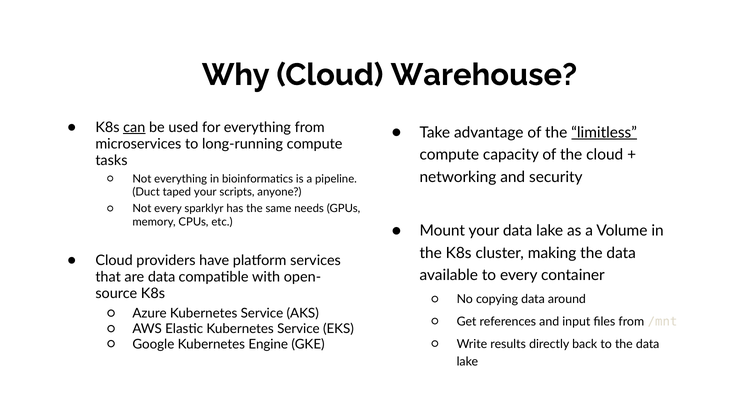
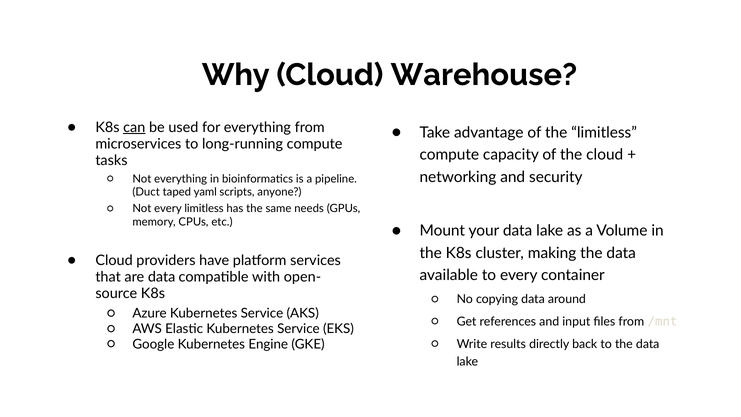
limitless at (604, 132) underline: present -> none
taped your: your -> yaml
every sparklyr: sparklyr -> limitless
